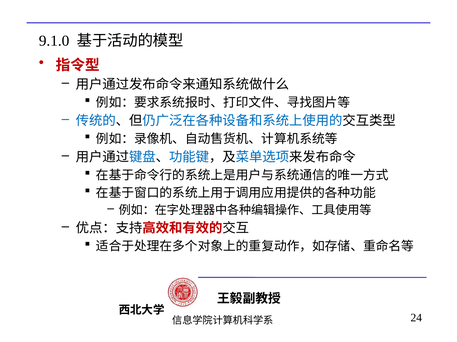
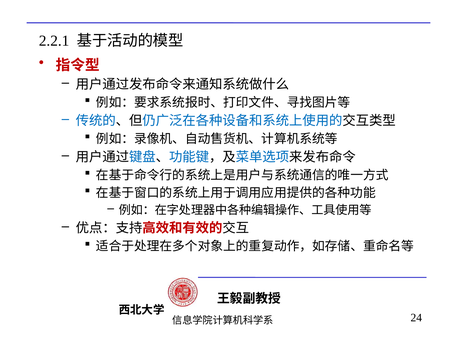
9.1.0: 9.1.0 -> 2.2.1
